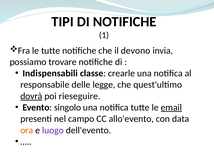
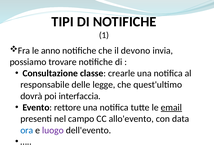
le tutte: tutte -> anno
Indispensabili: Indispensabili -> Consultazione
dovrà underline: present -> none
rieseguire: rieseguire -> interfaccia
singolo: singolo -> rettore
ora colour: orange -> blue
